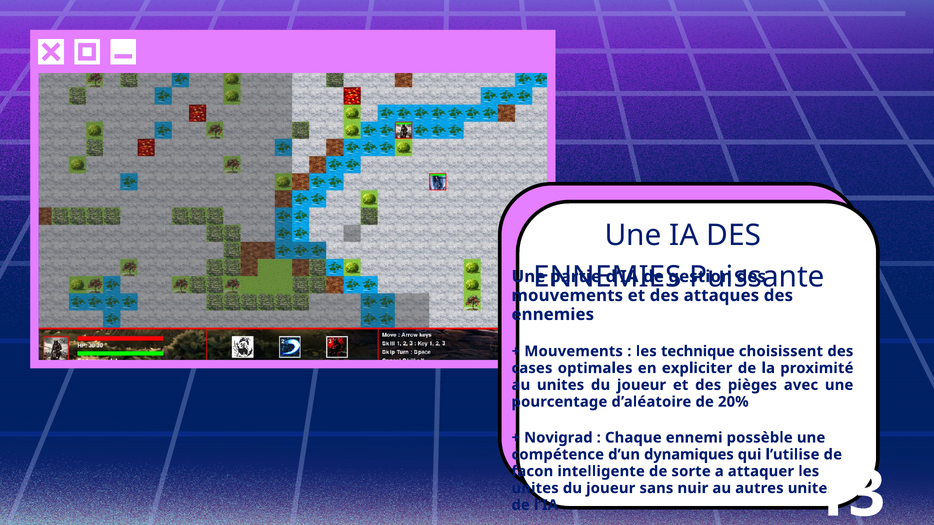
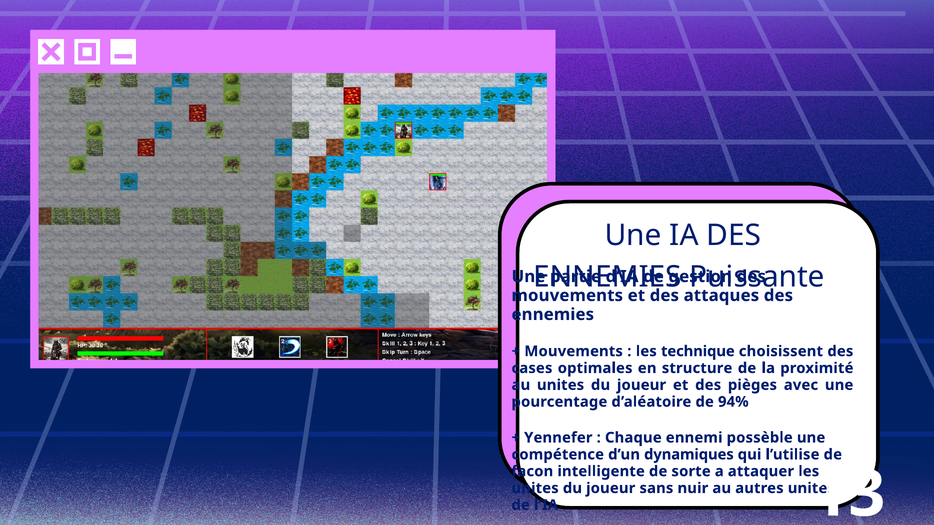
expliciter: expliciter -> structure
20%: 20% -> 94%
Novigrad: Novigrad -> Yennefer
